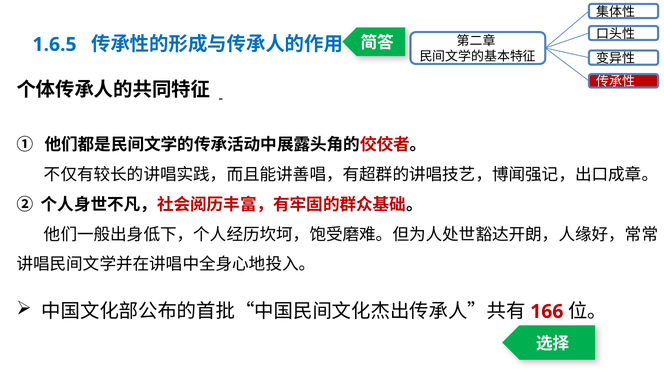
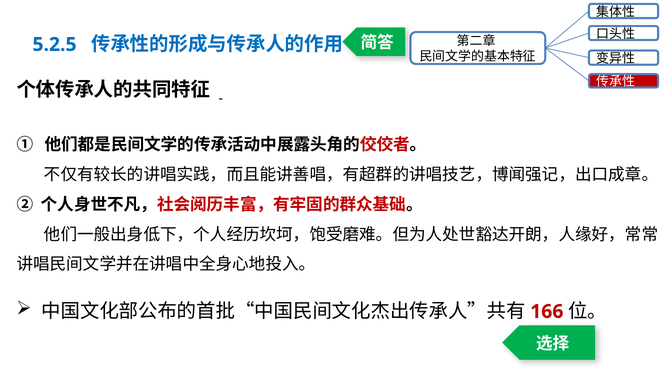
1.6.5: 1.6.5 -> 5.2.5
